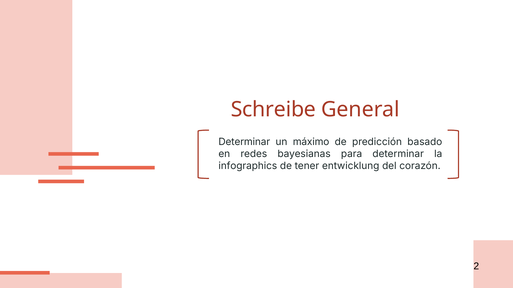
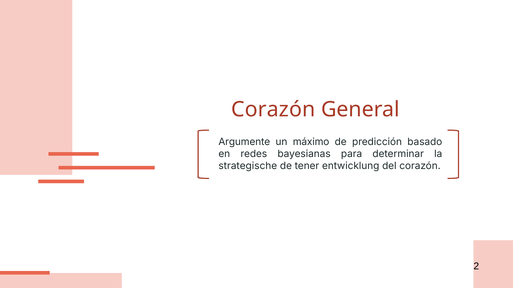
Schreibe at (273, 110): Schreibe -> Corazón
Determinar at (244, 142): Determinar -> Argumente
infographics: infographics -> strategische
